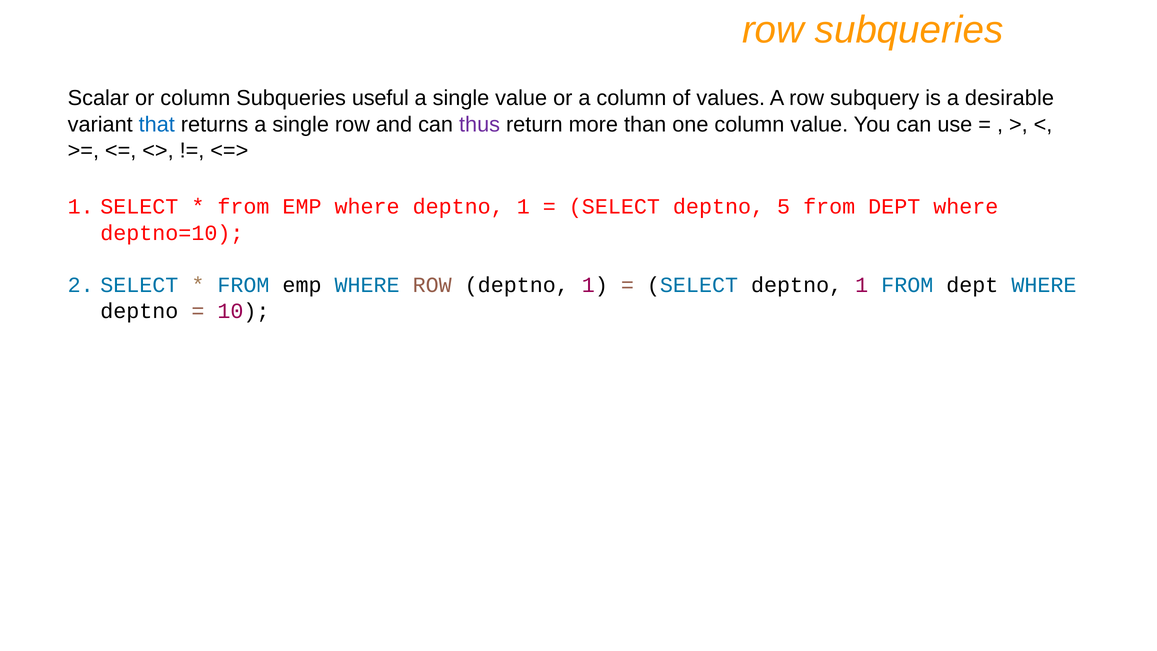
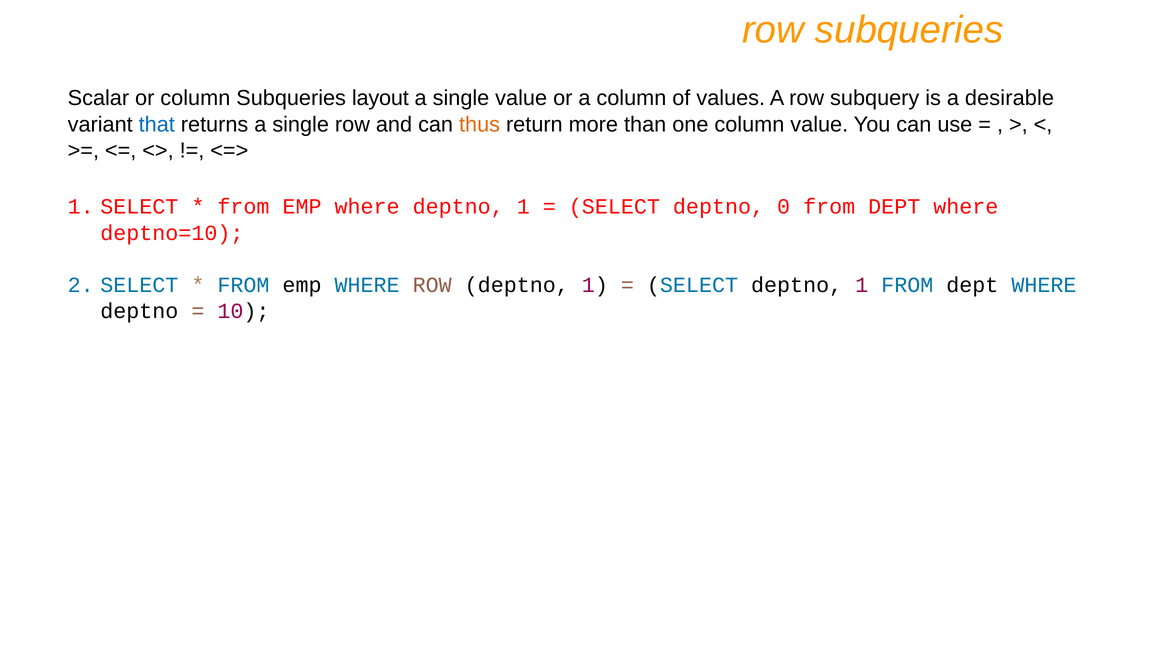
useful: useful -> layout
thus colour: purple -> orange
5: 5 -> 0
